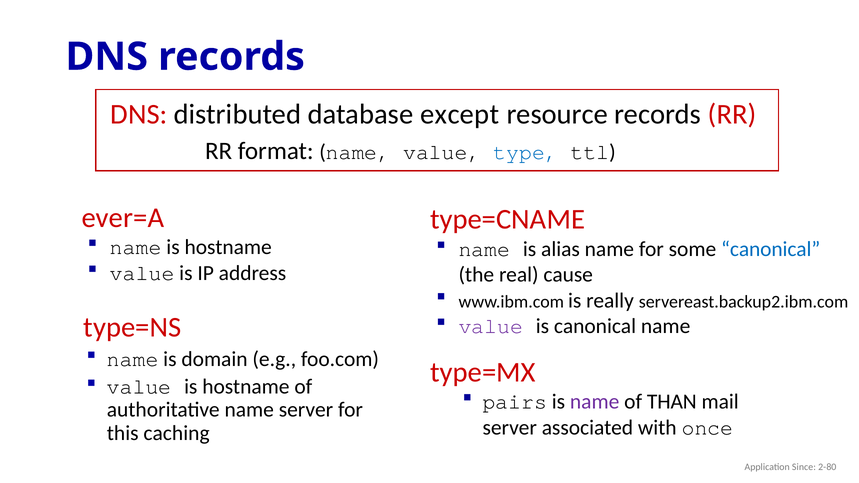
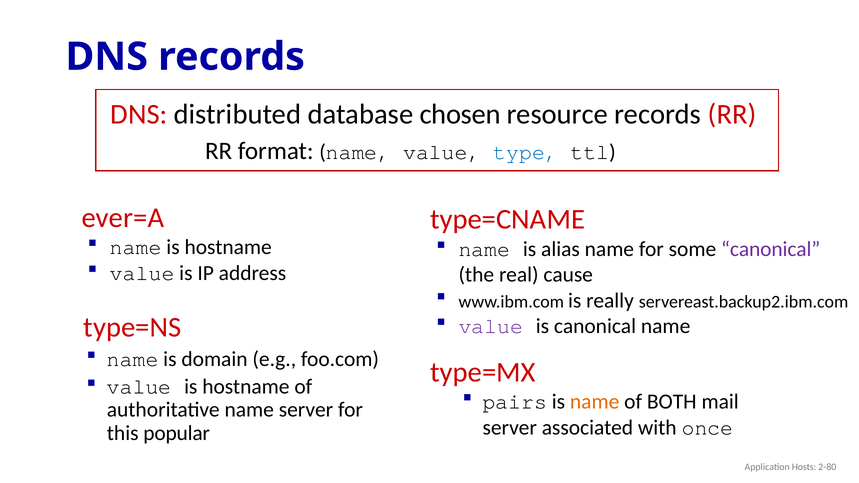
except: except -> chosen
canonical at (771, 249) colour: blue -> purple
name at (595, 402) colour: purple -> orange
THAN: THAN -> BOTH
caching: caching -> popular
Since: Since -> Hosts
